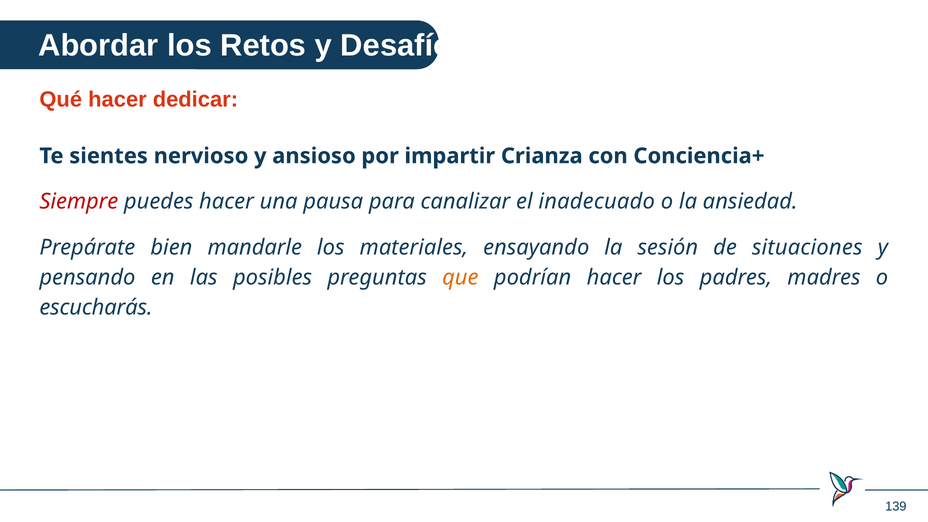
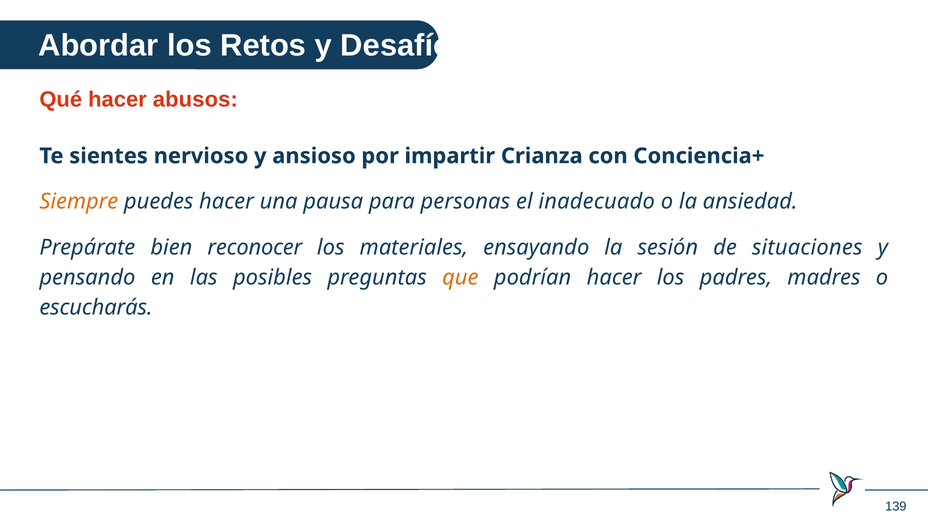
dedicar: dedicar -> abusos
Siempre colour: red -> orange
canalizar: canalizar -> personas
mandarle: mandarle -> reconocer
